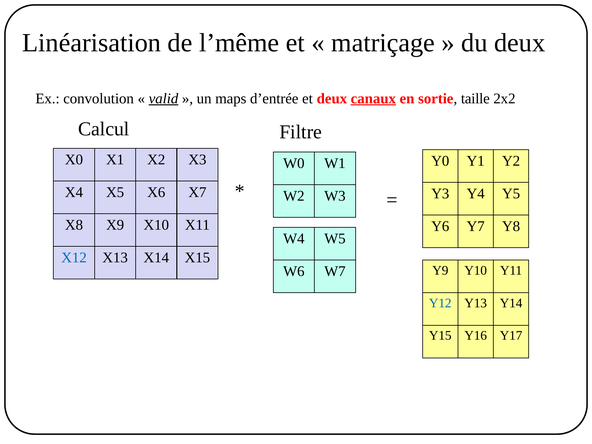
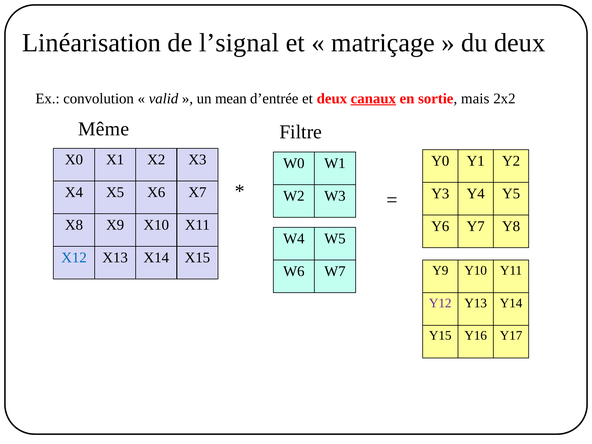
l’même: l’même -> l’signal
valid underline: present -> none
maps: maps -> mean
taille: taille -> mais
Calcul: Calcul -> Même
Y12 colour: blue -> purple
